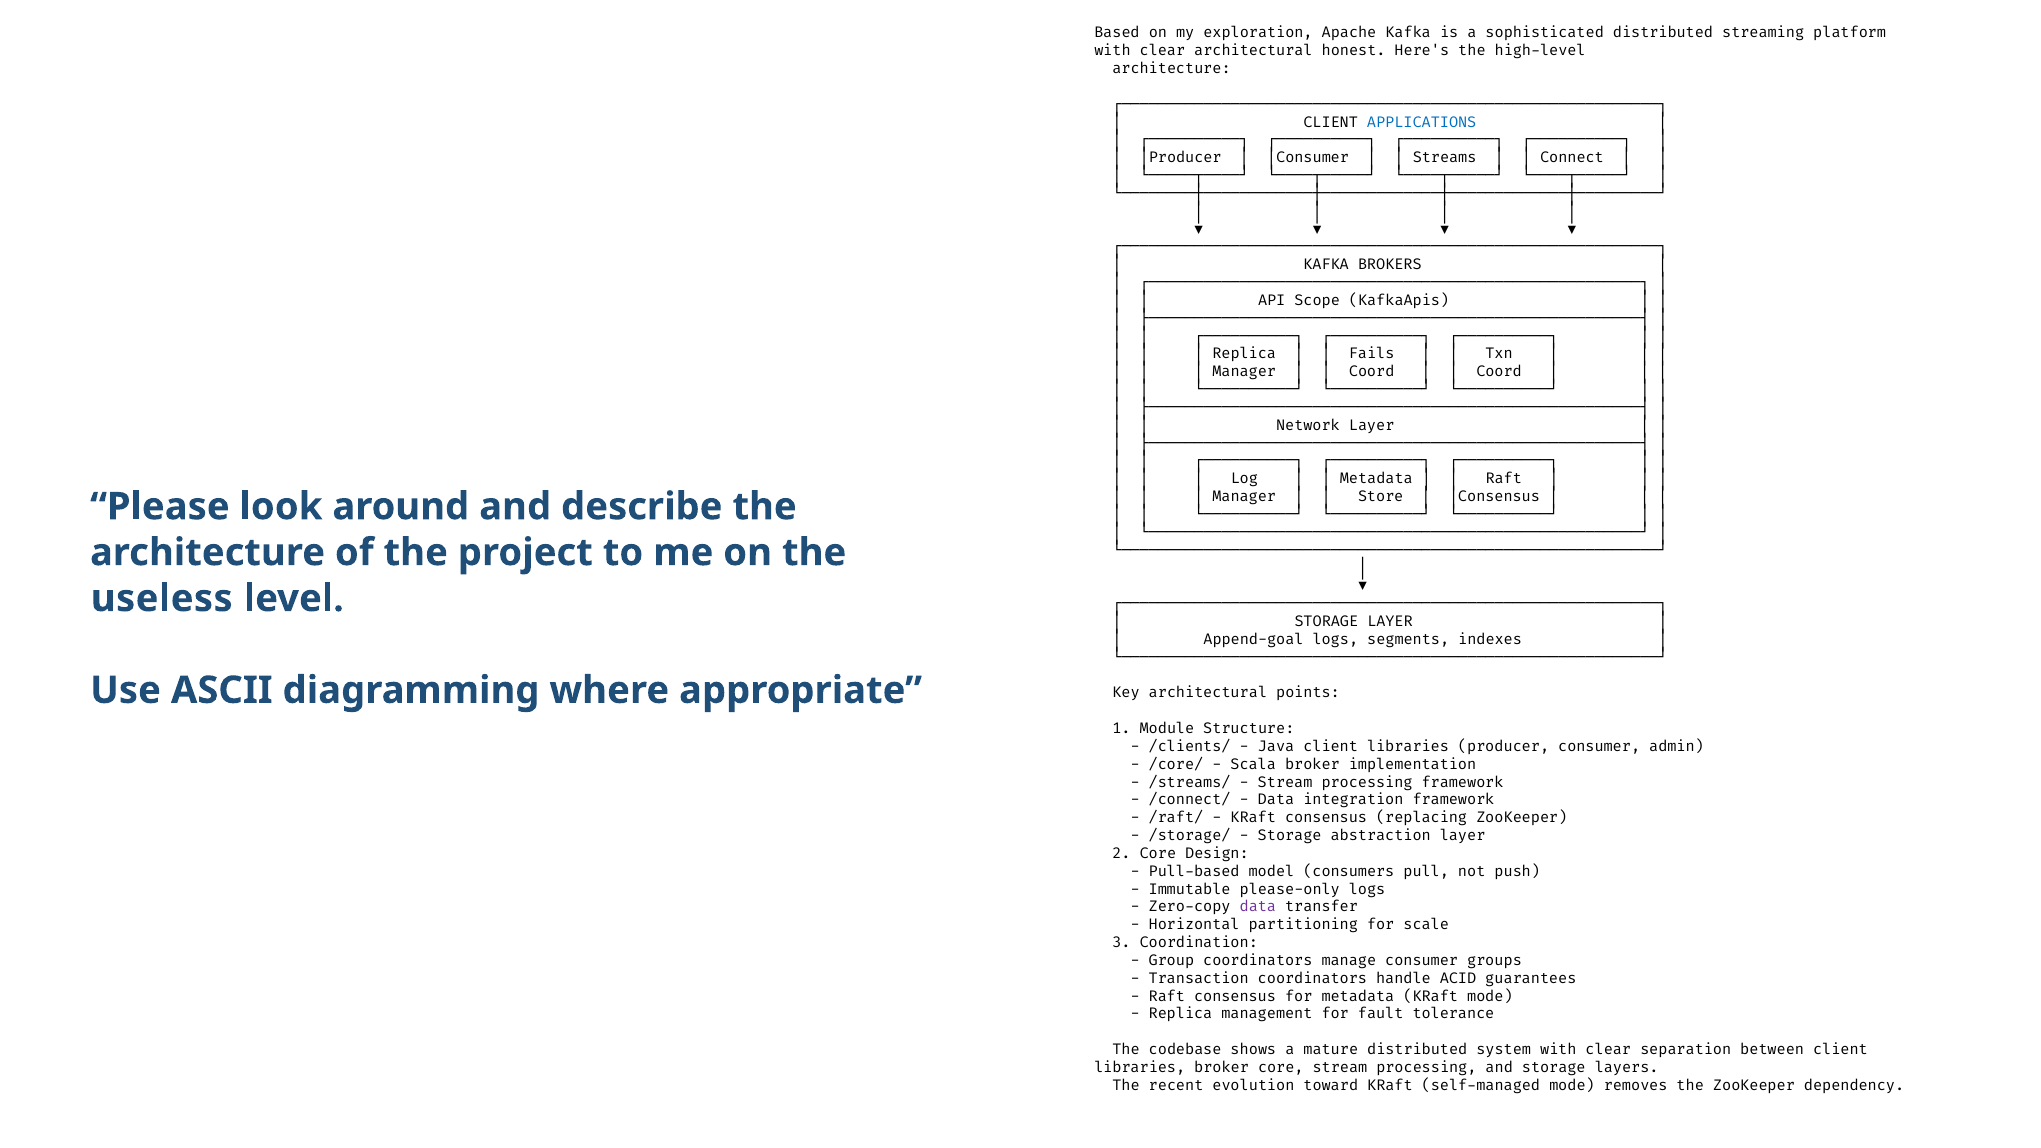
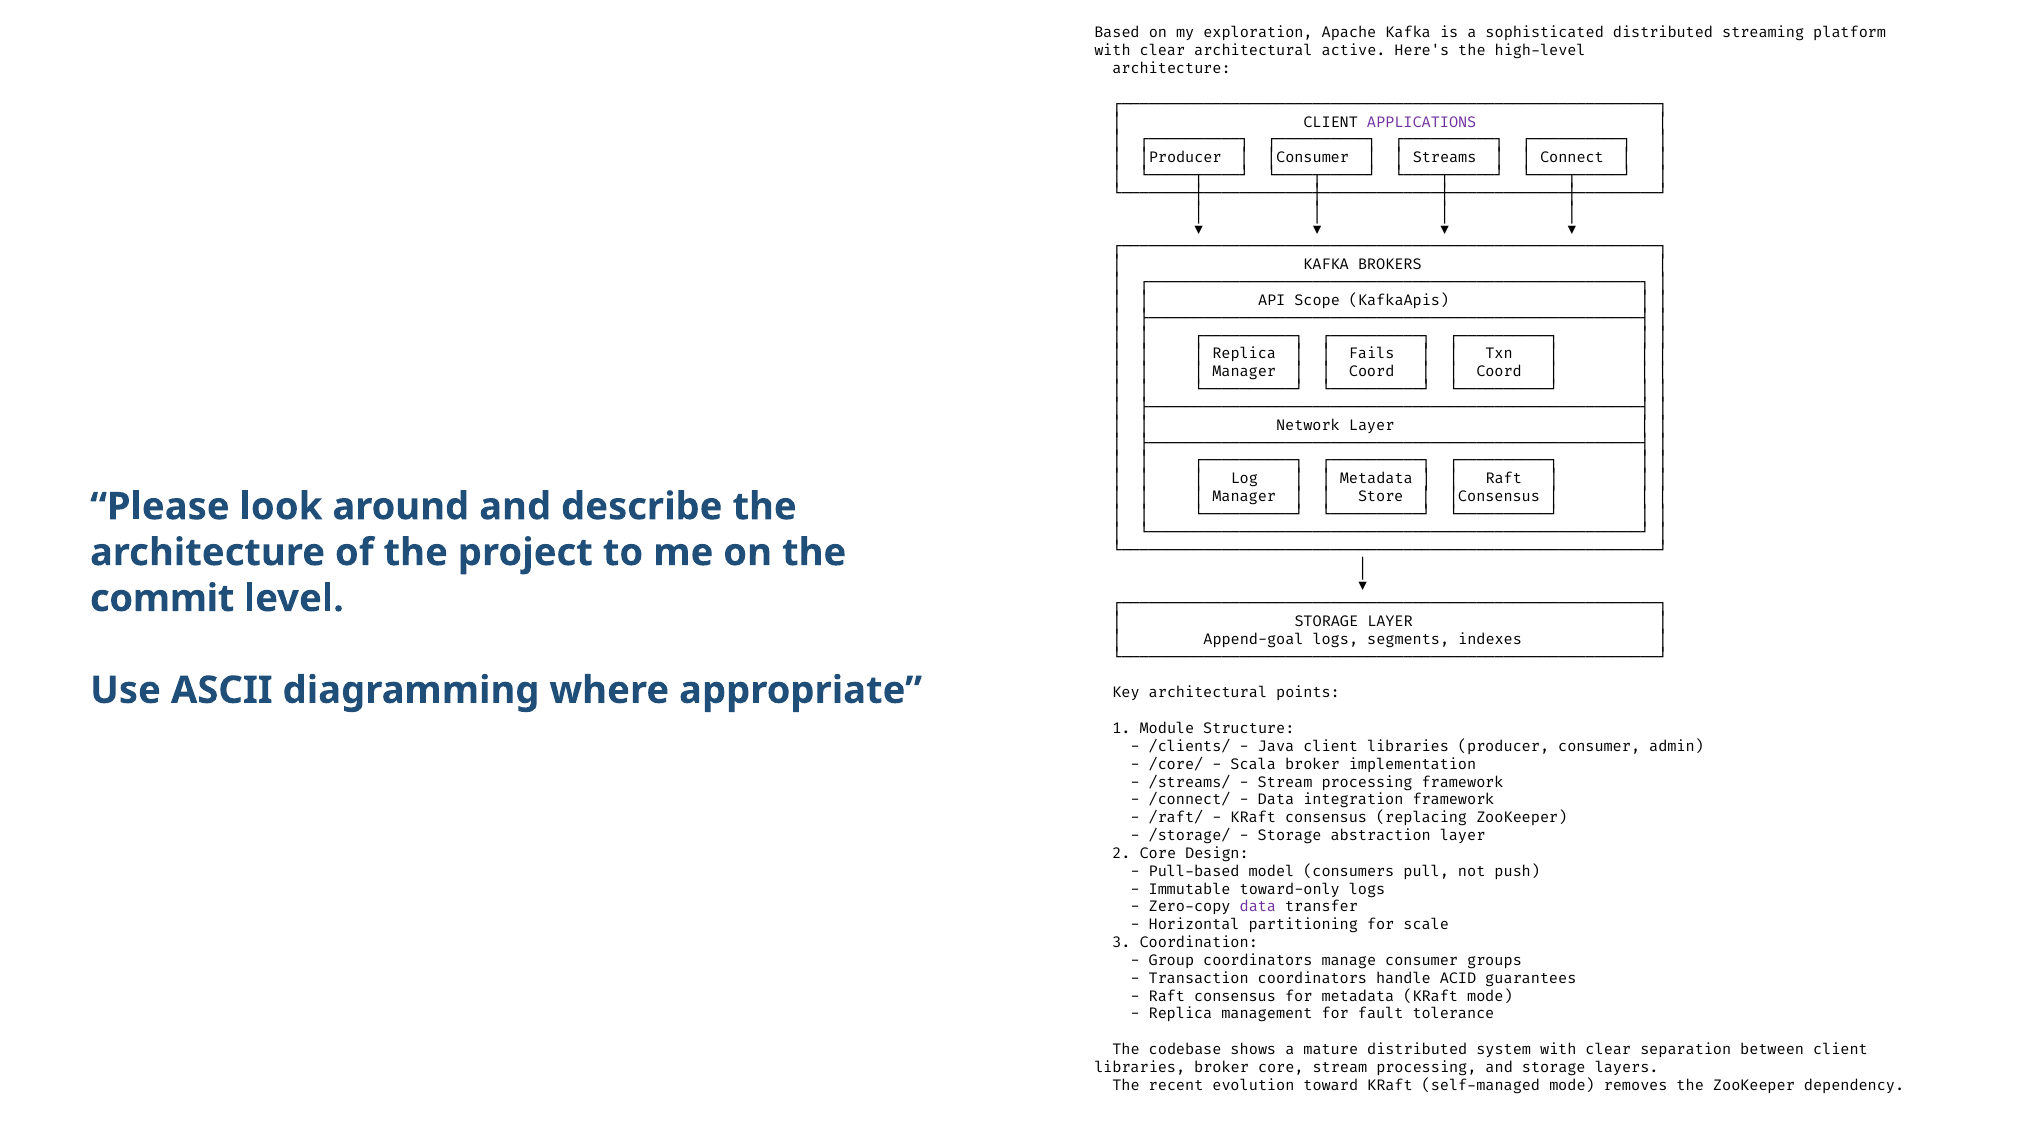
honest: honest -> active
APPLICATIONS colour: blue -> purple
useless: useless -> commit
please-only: please-only -> toward-only
